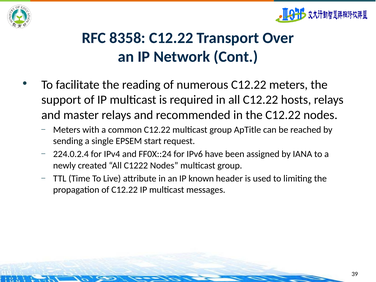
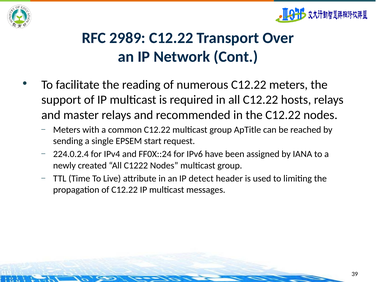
8358: 8358 -> 2989
known: known -> detect
